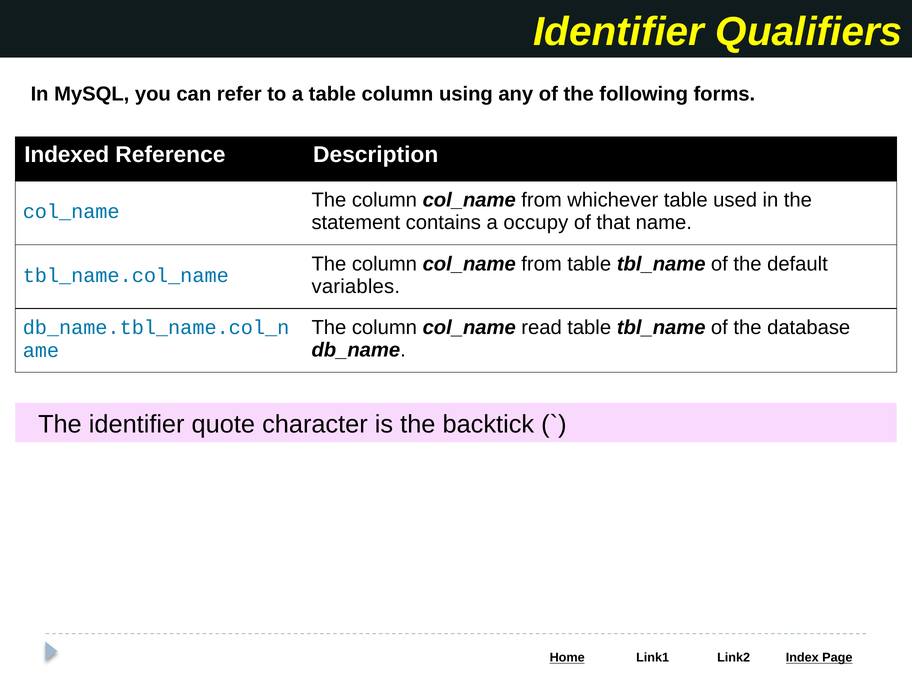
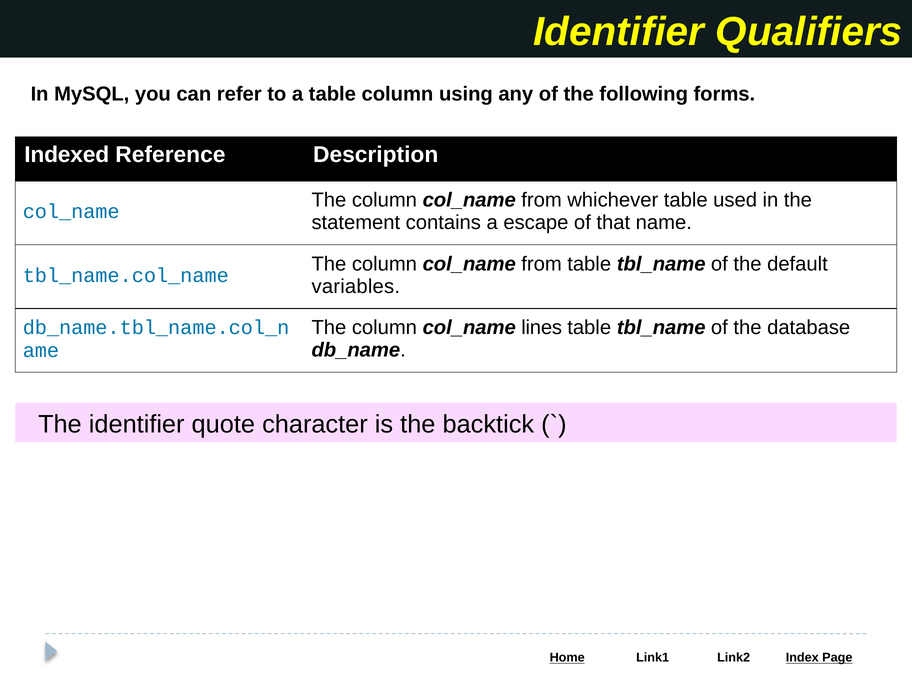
occupy: occupy -> escape
read: read -> lines
